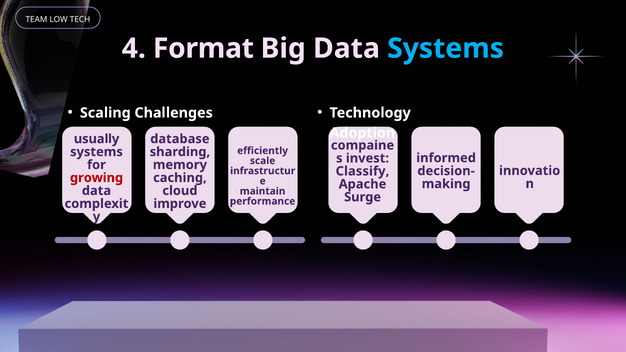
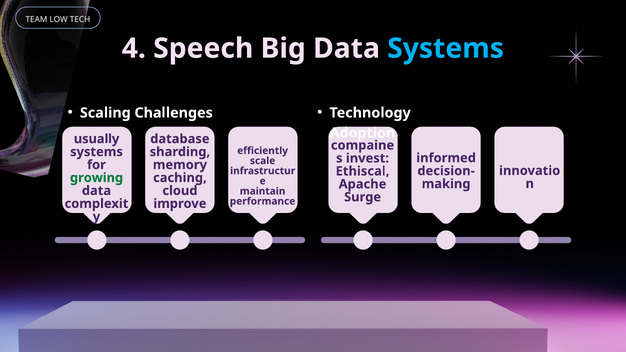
Format: Format -> Speech
Classify: Classify -> Ethiscal
growing colour: red -> green
